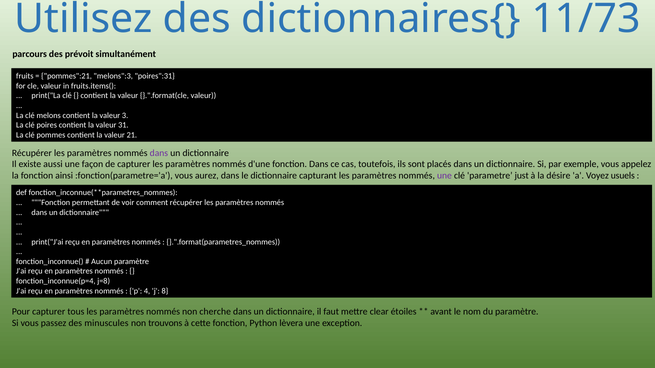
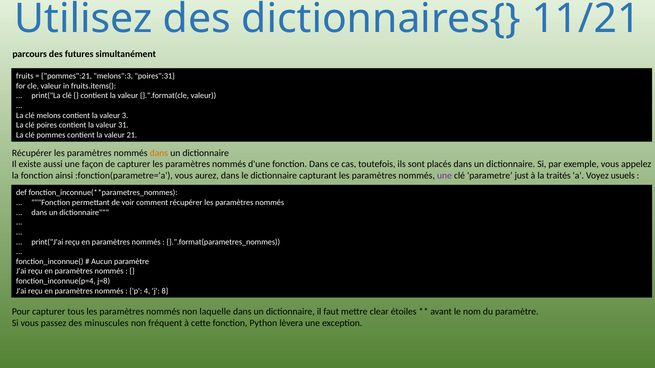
11/73: 11/73 -> 11/21
prévoit: prévoit -> futures
dans at (159, 153) colour: purple -> orange
désire: désire -> traités
cherche: cherche -> laquelle
trouvons: trouvons -> fréquent
